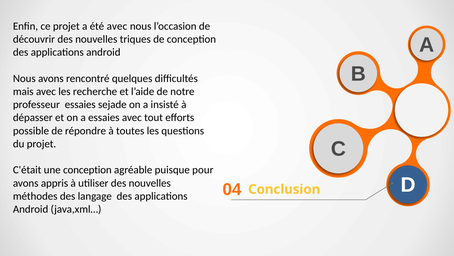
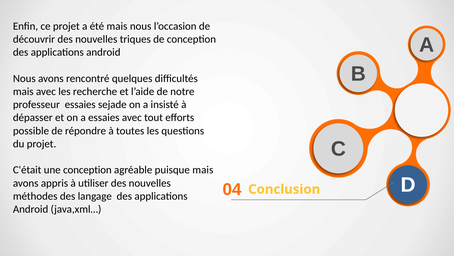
été avec: avec -> mais
puisque pour: pour -> mais
